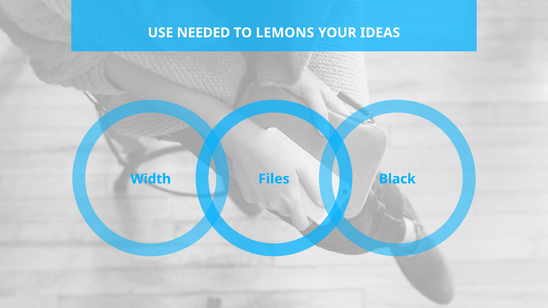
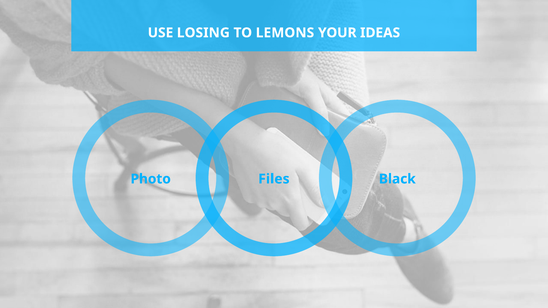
NEEDED: NEEDED -> LOSING
Width: Width -> Photo
